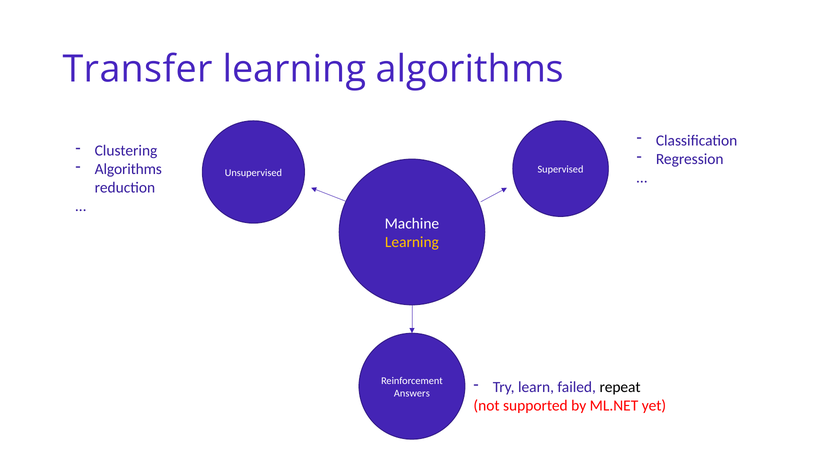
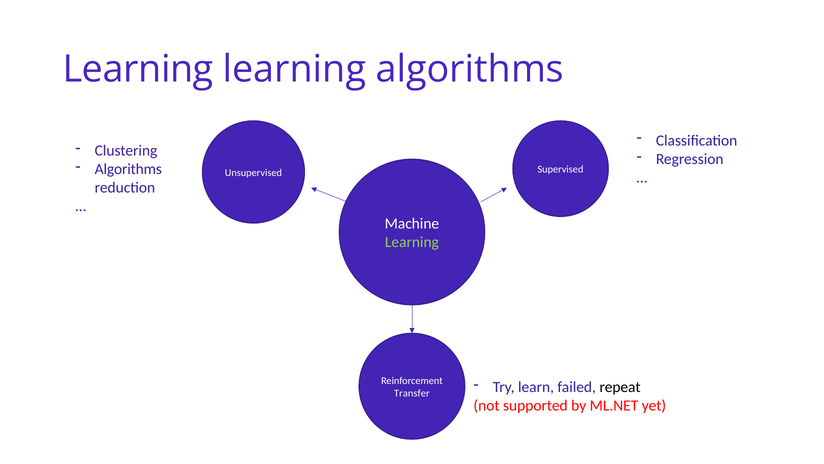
Transfer at (138, 69): Transfer -> Learning
Learning at (412, 242) colour: yellow -> light green
Answers: Answers -> Transfer
